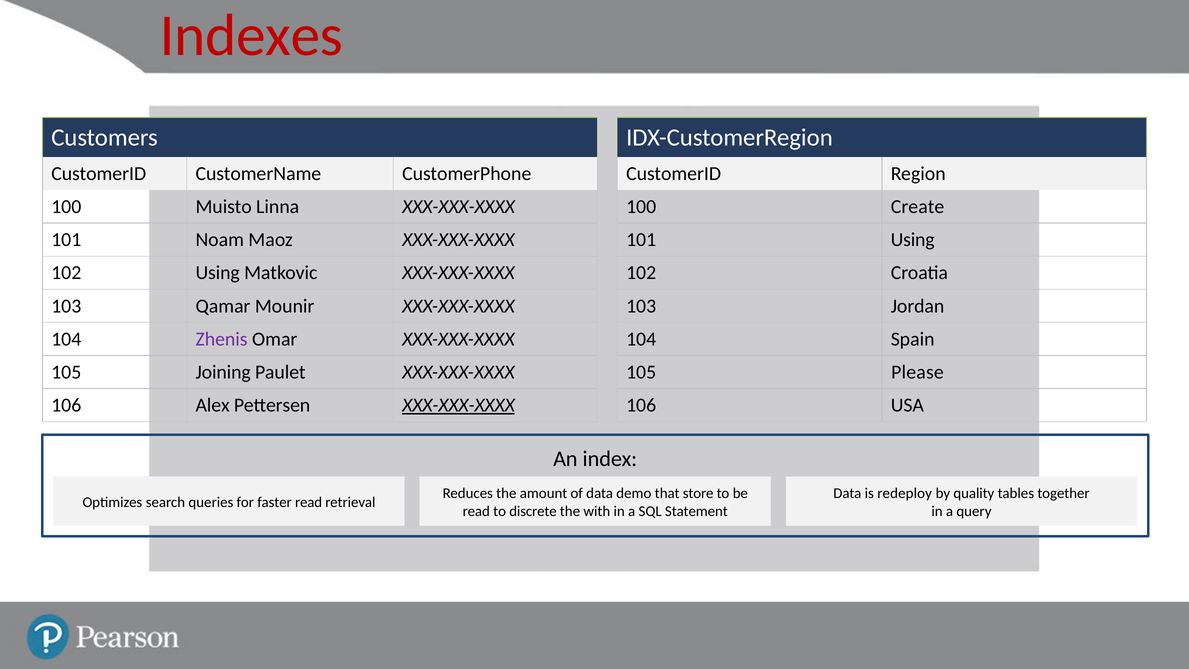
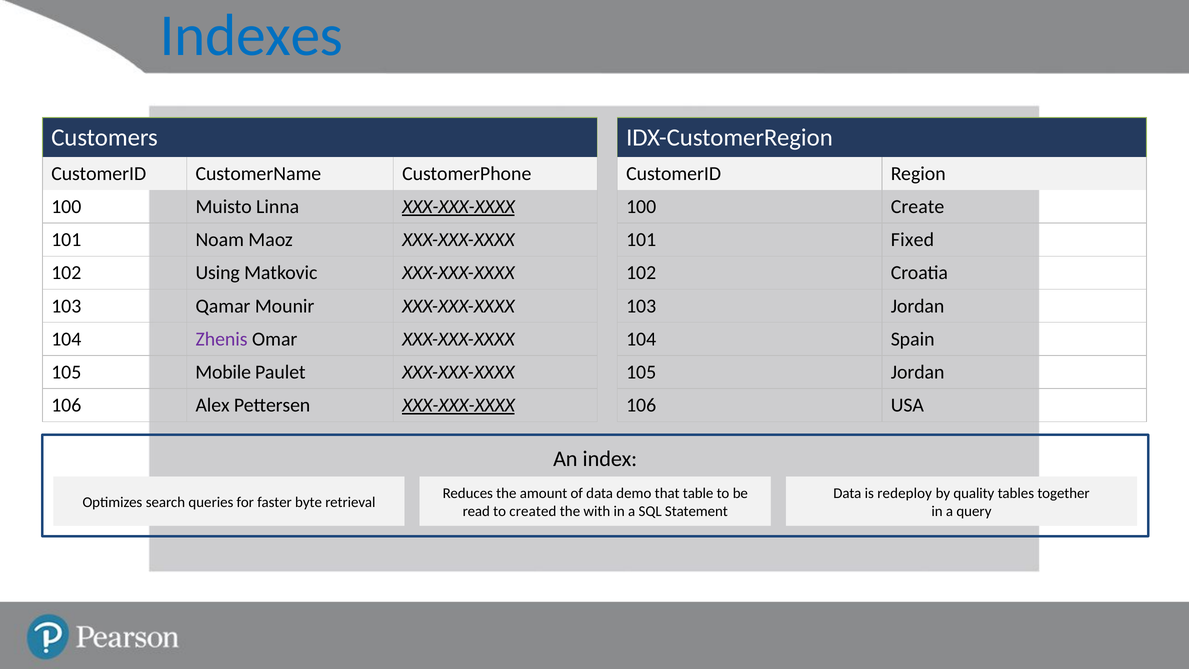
Indexes colour: red -> blue
XXX-XXX-XXXX at (459, 207) underline: none -> present
101 Using: Using -> Fixed
Joining: Joining -> Mobile
105 Please: Please -> Jordan
store: store -> table
faster read: read -> byte
discrete: discrete -> created
